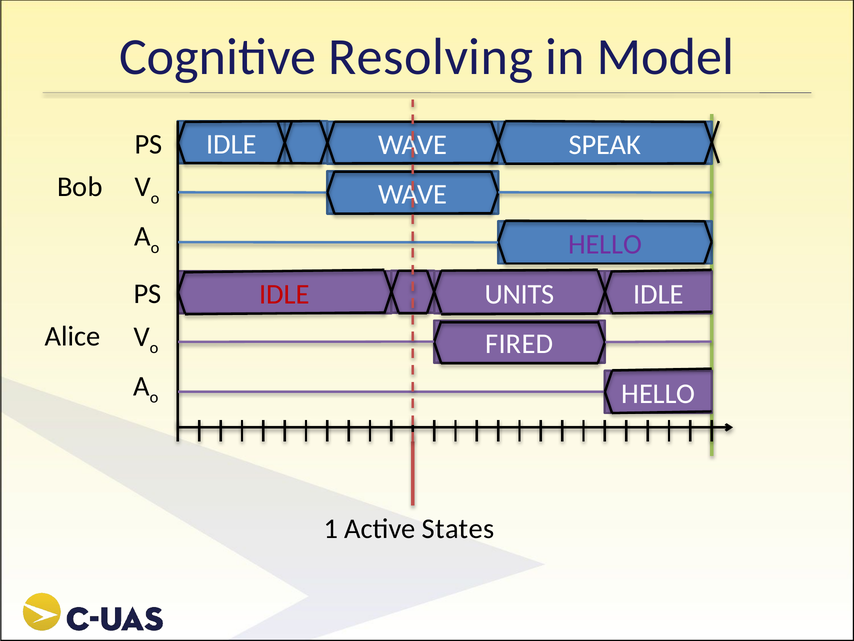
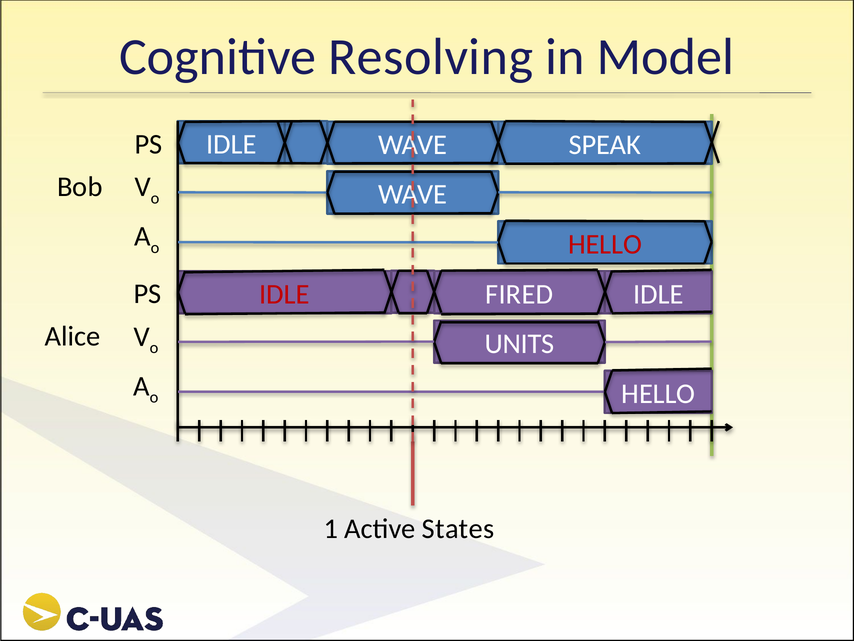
HELLO at (605, 244) colour: purple -> red
UNITS: UNITS -> FIRED
FIRED: FIRED -> UNITS
